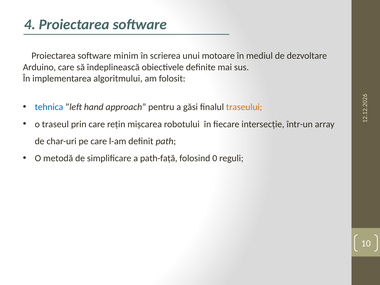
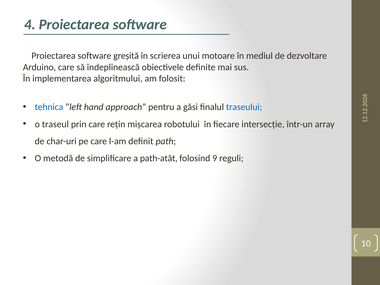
minim: minim -> greșită
traseului colour: orange -> blue
path-față: path-față -> path-atât
folosind 0: 0 -> 9
